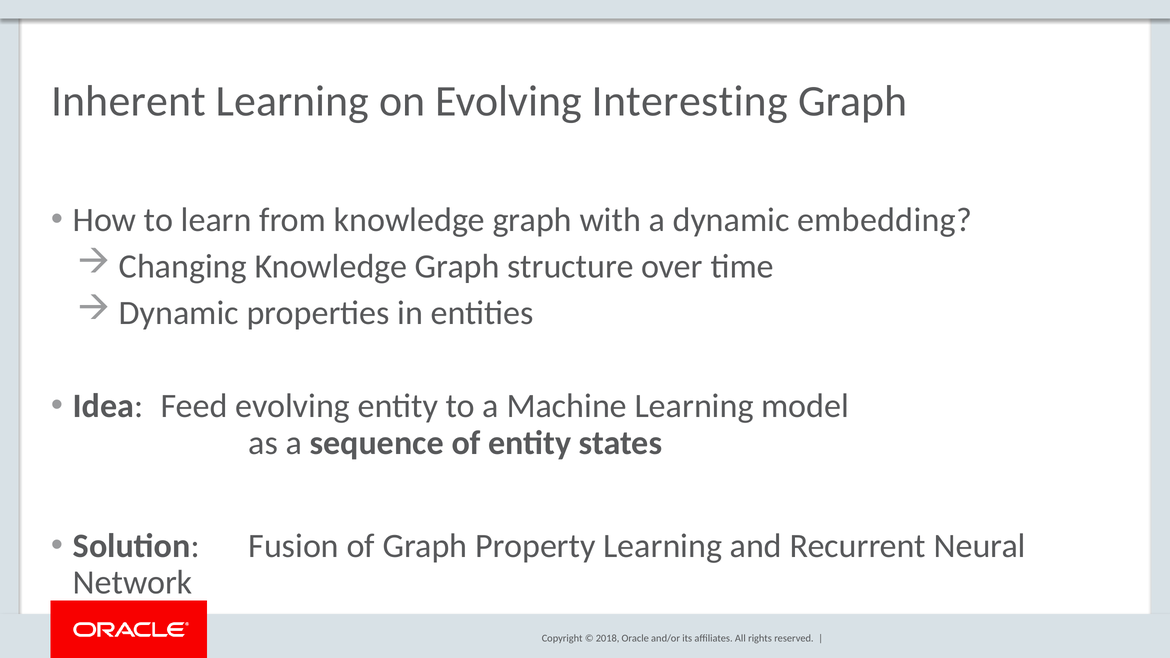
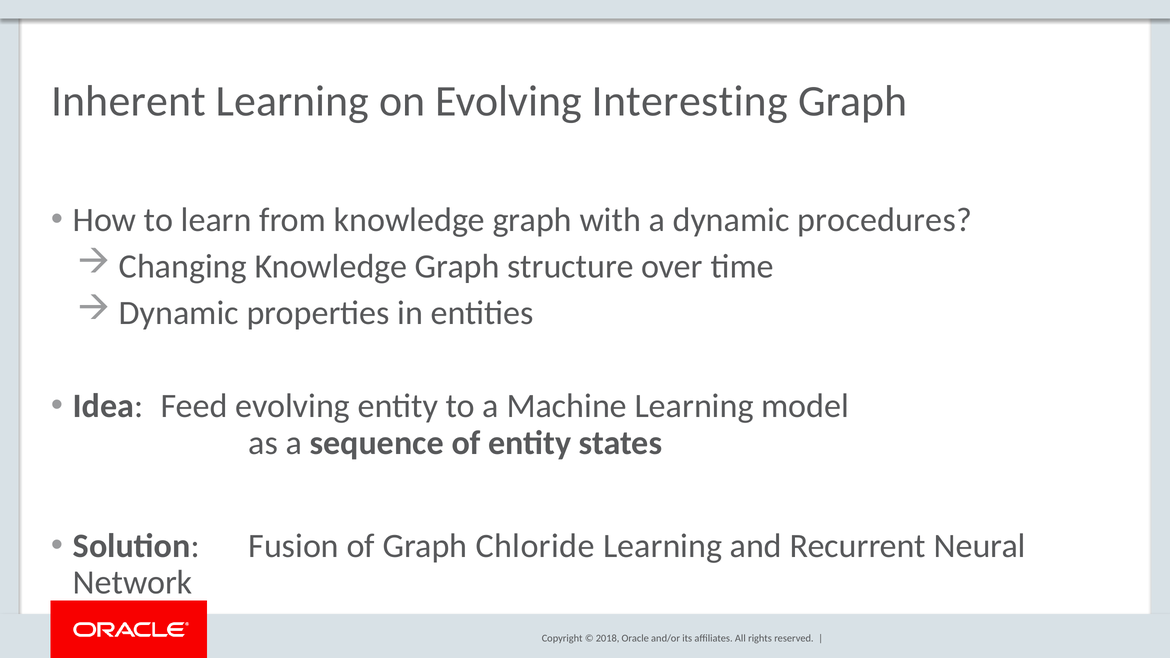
embedding: embedding -> procedures
Property: Property -> Chloride
